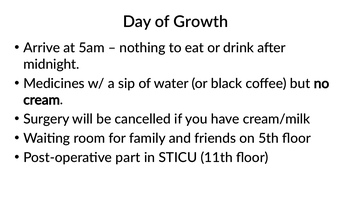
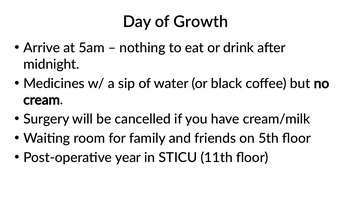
part: part -> year
